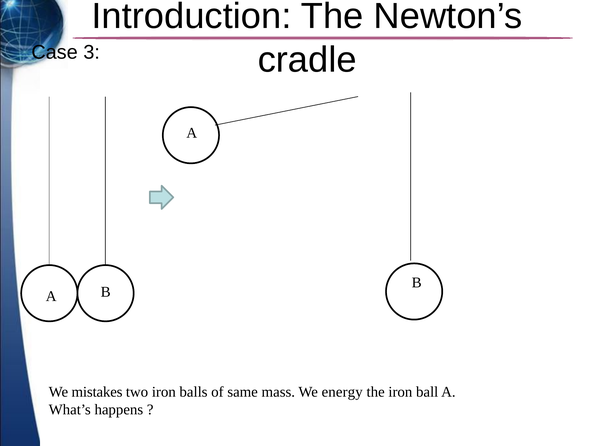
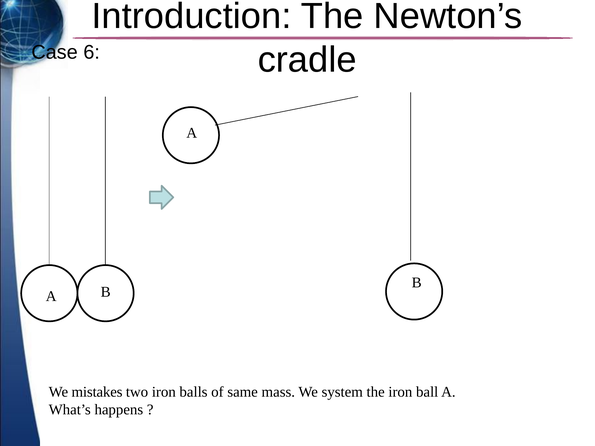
3: 3 -> 6
energy: energy -> system
